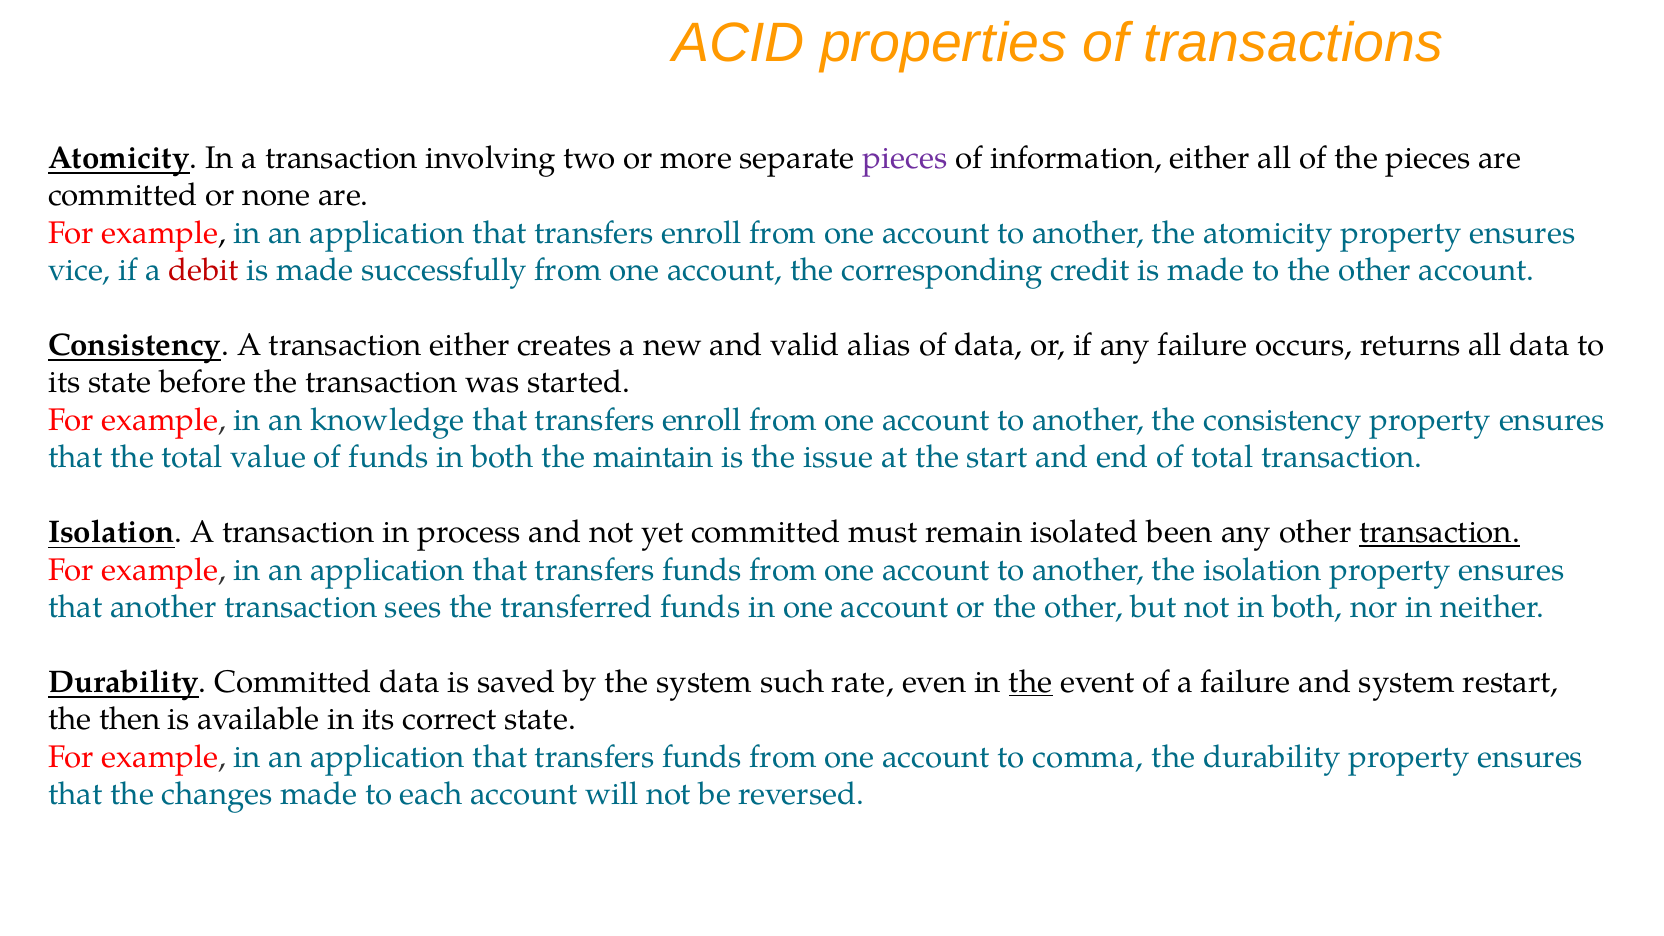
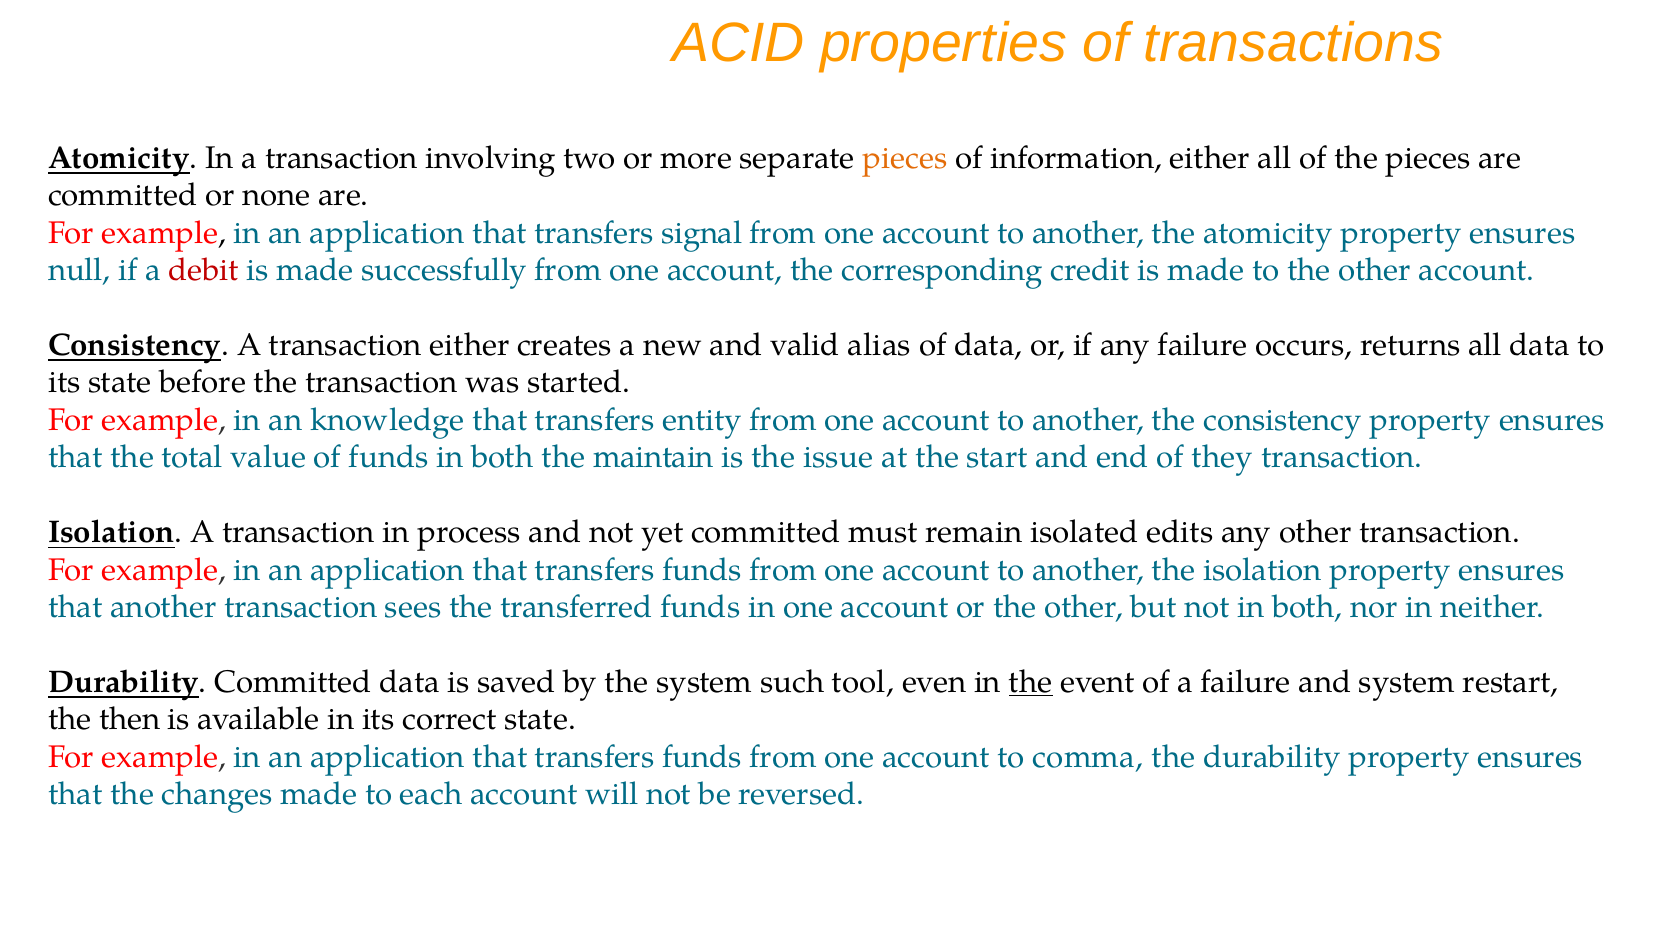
pieces at (905, 158) colour: purple -> orange
application that transfers enroll: enroll -> signal
vice: vice -> null
enroll at (702, 420): enroll -> entity
of total: total -> they
been: been -> edits
transaction at (1440, 532) underline: present -> none
rate: rate -> tool
